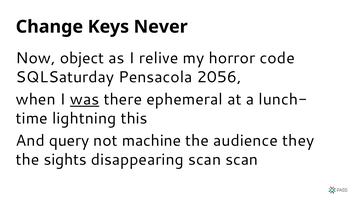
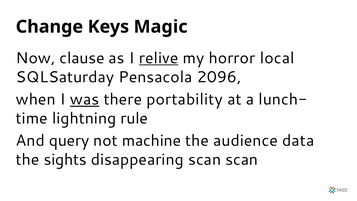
Never: Never -> Magic
object: object -> clause
relive underline: none -> present
code: code -> local
2056: 2056 -> 2096
ephemeral: ephemeral -> portability
this: this -> rule
they: they -> data
